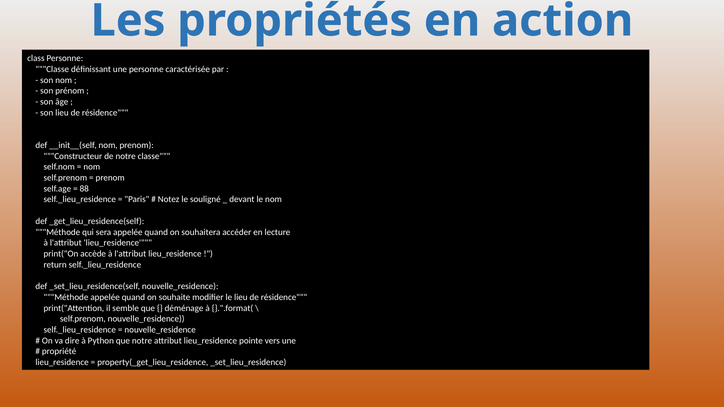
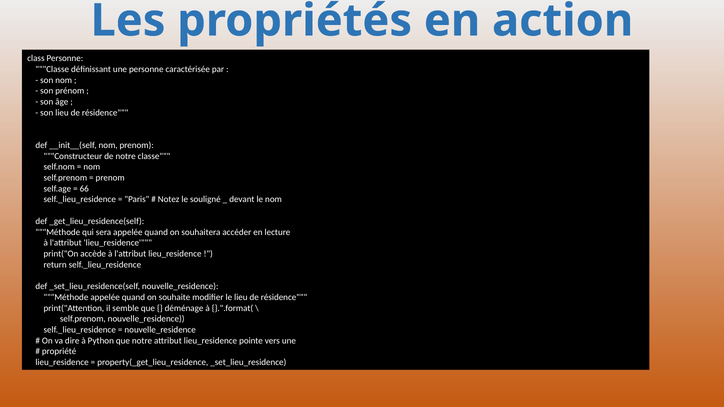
88: 88 -> 66
